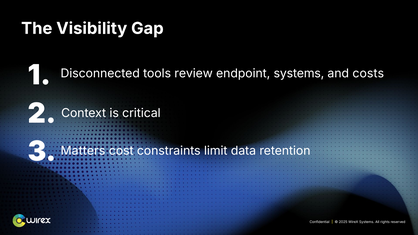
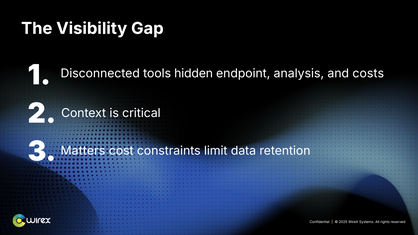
review: review -> hidden
endpoint systems: systems -> analysis
